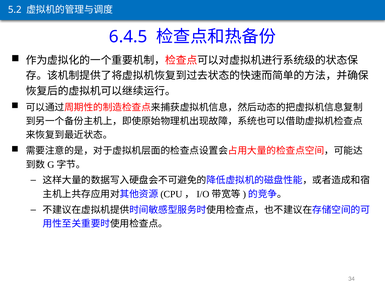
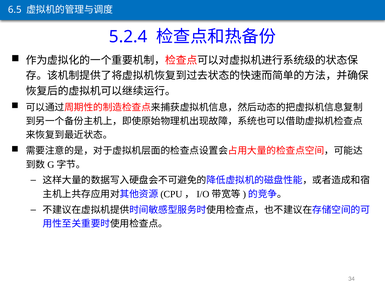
5.2: 5.2 -> 6.5
6.4.5: 6.4.5 -> 5.2.4
